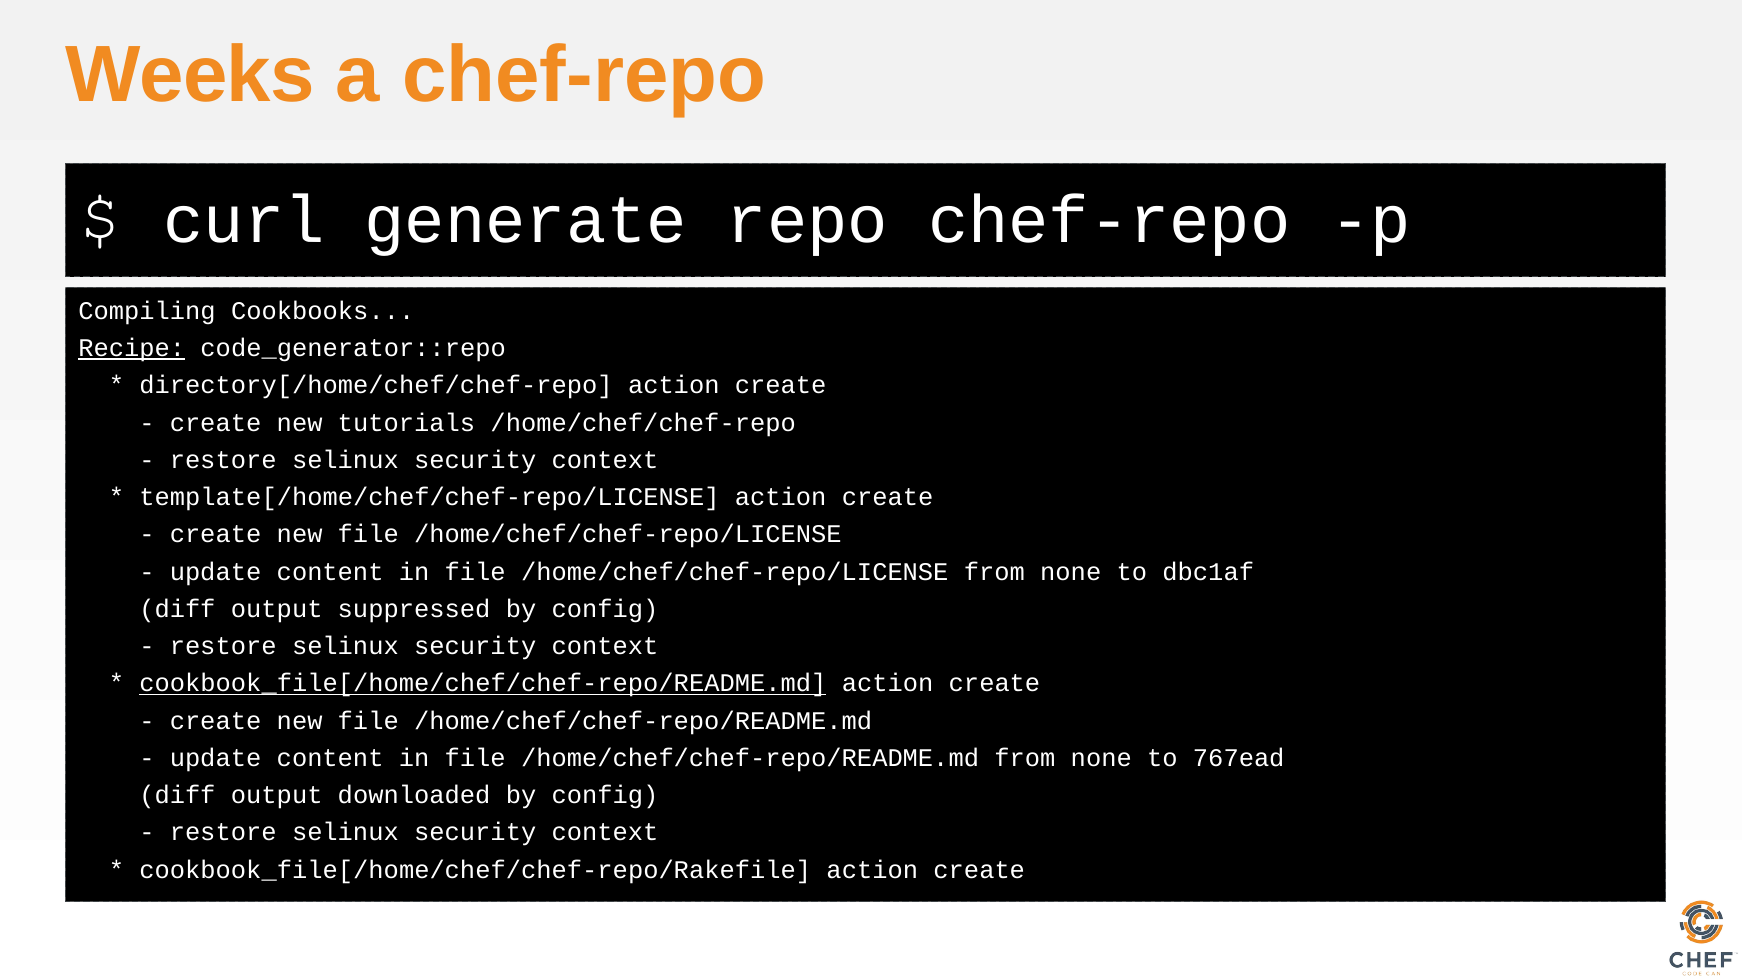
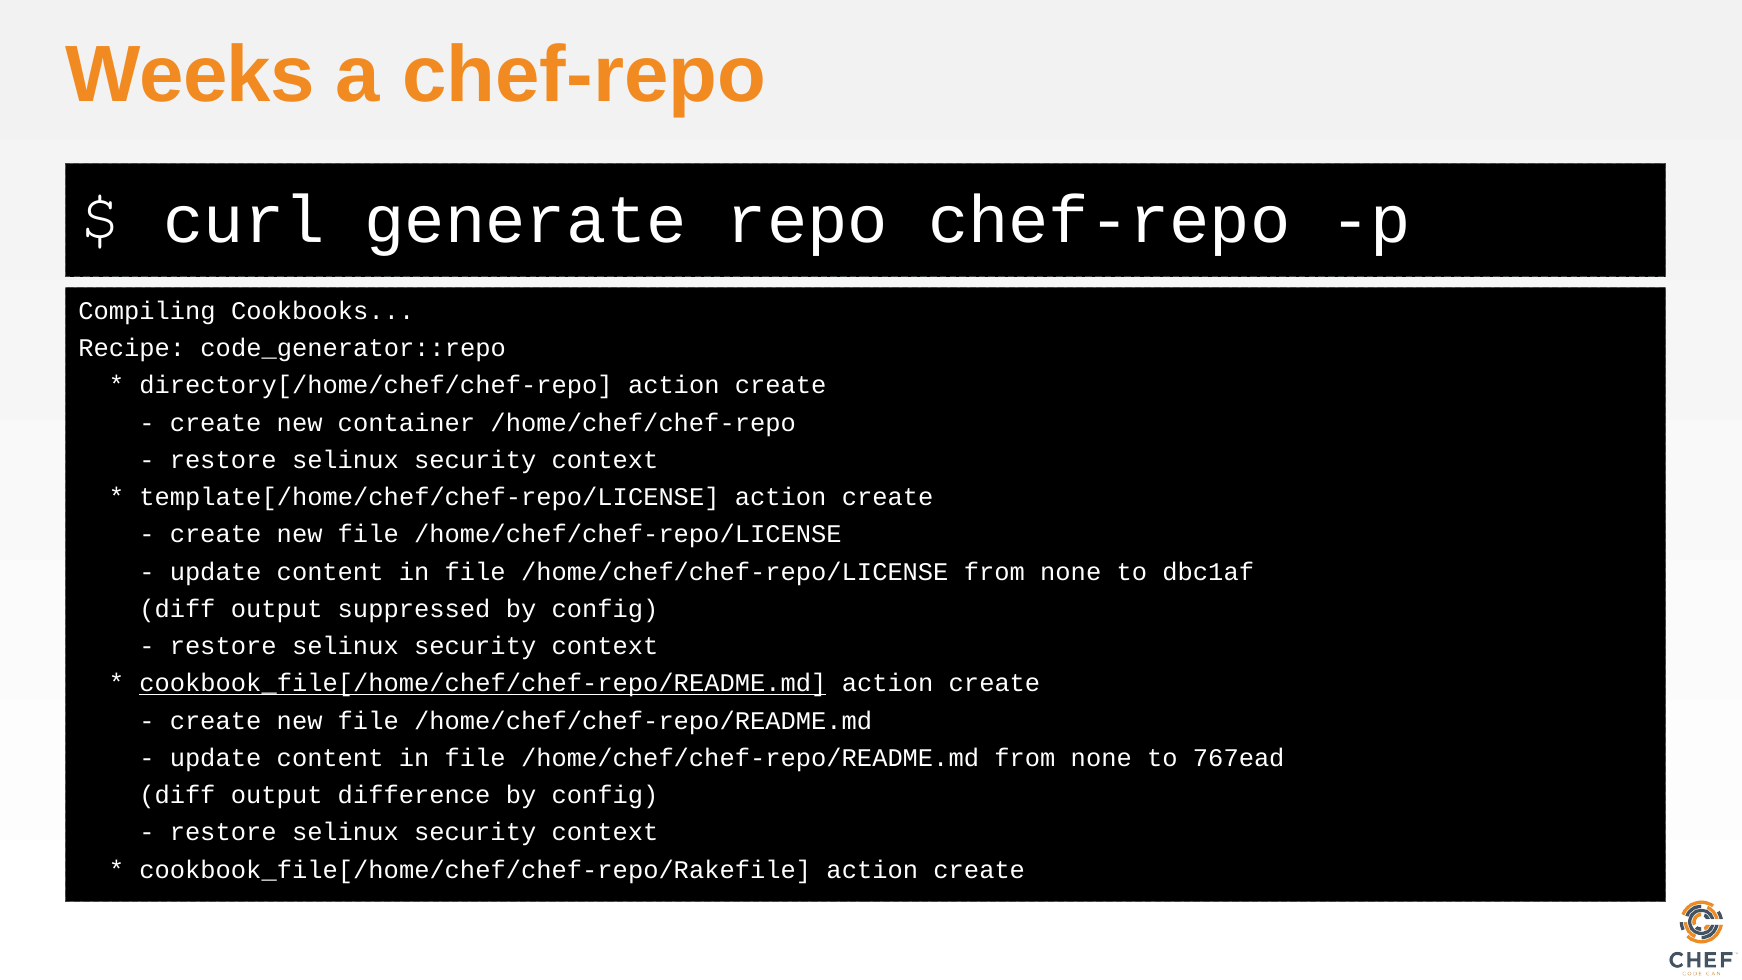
Recipe underline: present -> none
tutorials: tutorials -> container
downloaded: downloaded -> difference
